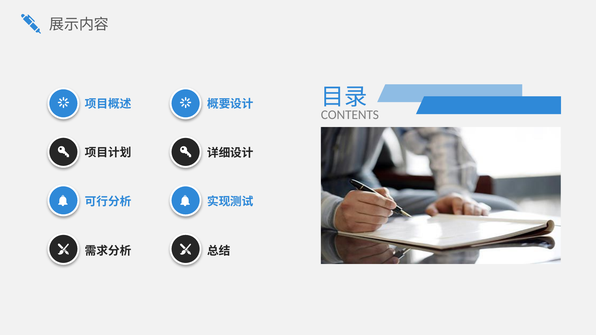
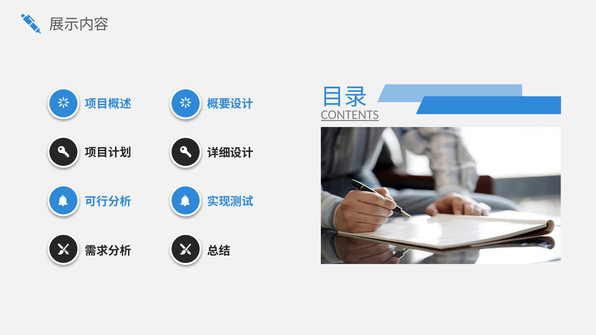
CONTENTS underline: none -> present
